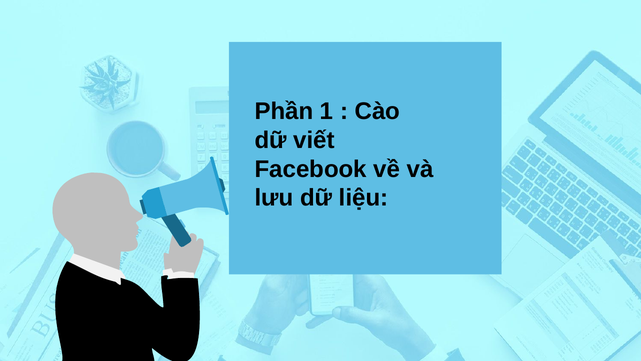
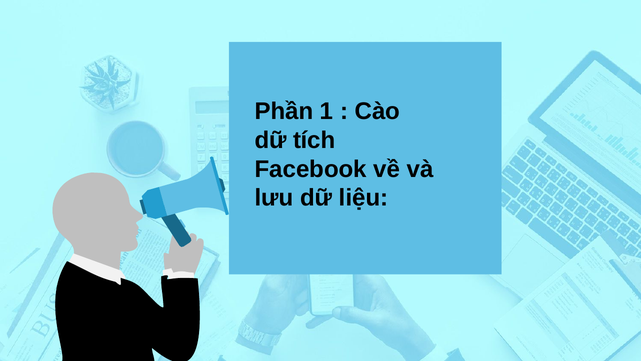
viết: viết -> tích
